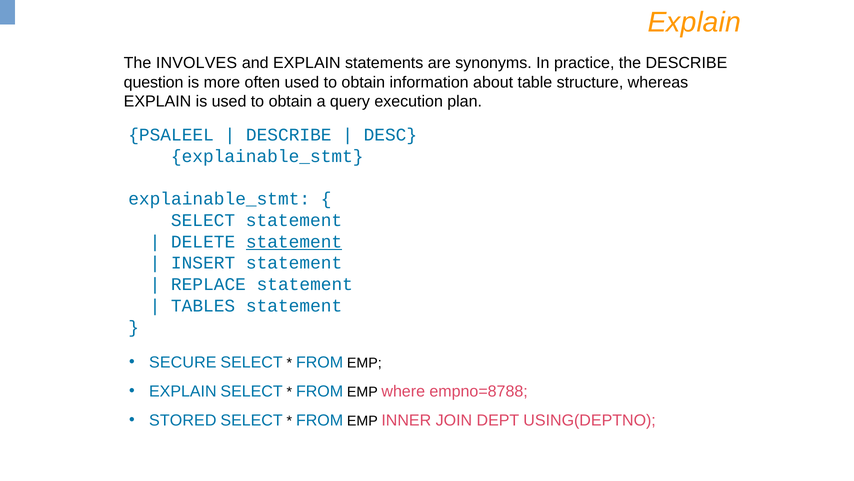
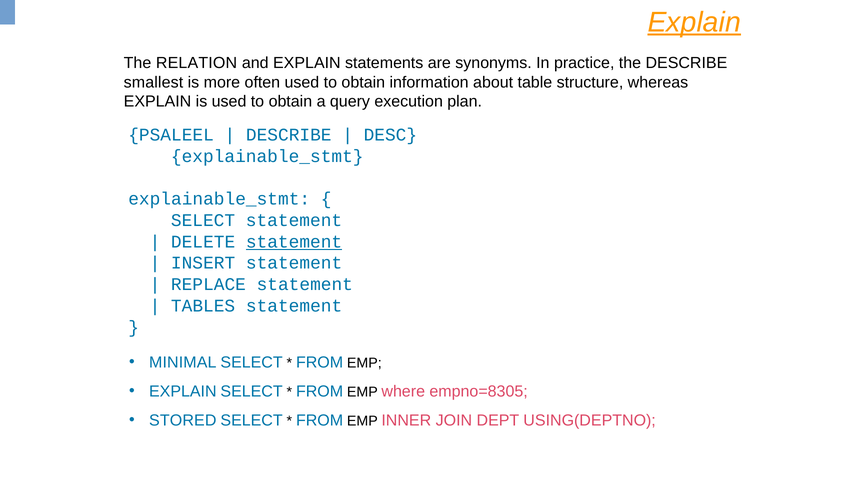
Explain at (694, 22) underline: none -> present
INVOLVES: INVOLVES -> RELATION
question: question -> smallest
SECURE: SECURE -> MINIMAL
empno=8788: empno=8788 -> empno=8305
